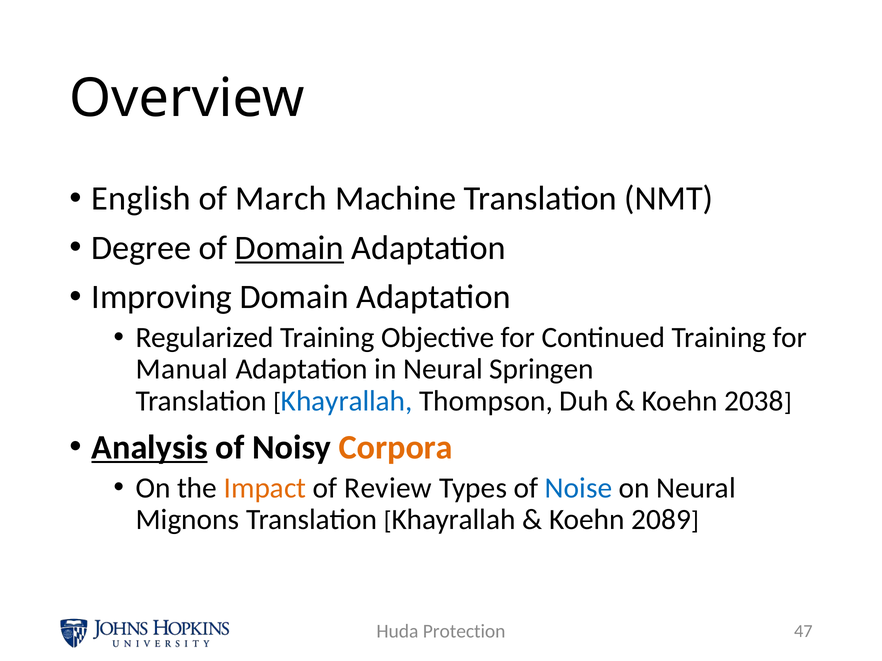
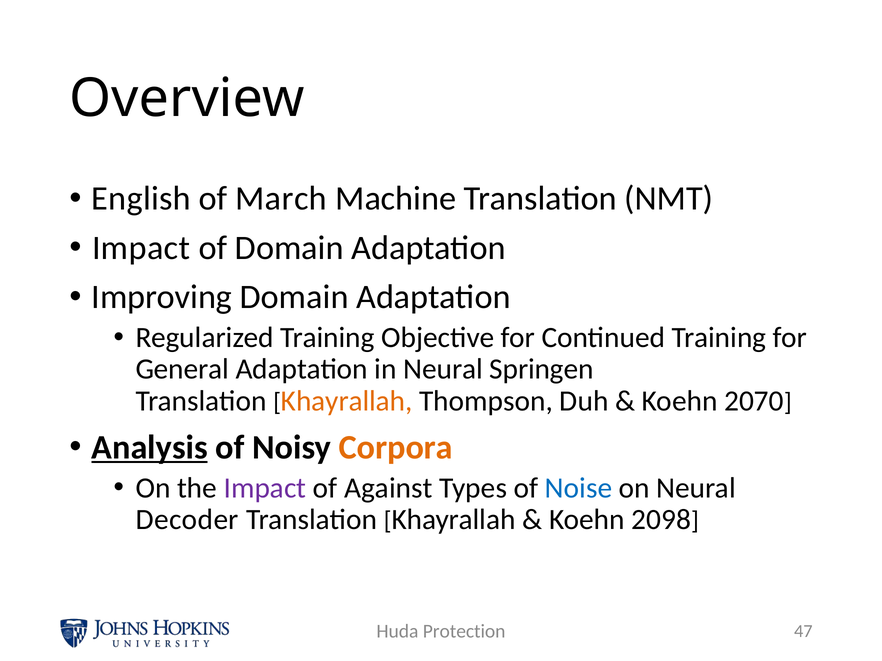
Degree at (141, 248): Degree -> Impact
Domain at (289, 248) underline: present -> none
Manual: Manual -> General
Khayrallah at (347, 401) colour: blue -> orange
2038: 2038 -> 2070
Impact at (265, 488) colour: orange -> purple
Review: Review -> Against
Mignons: Mignons -> Decoder
2089: 2089 -> 2098
